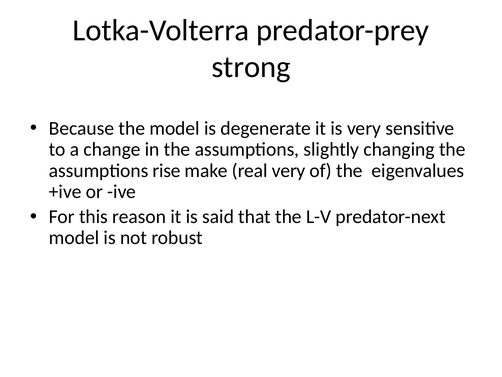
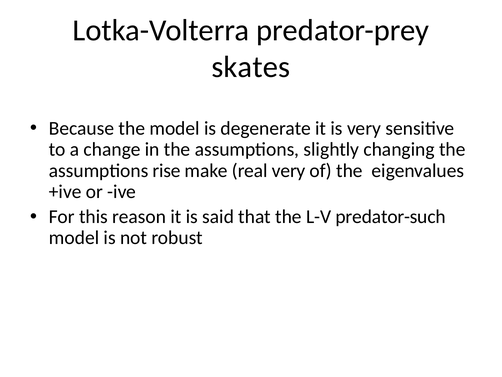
strong: strong -> skates
predator-next: predator-next -> predator-such
